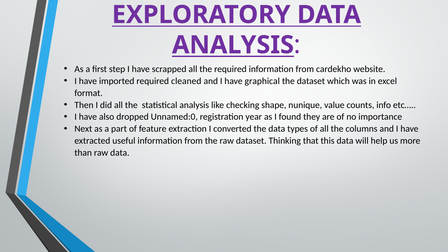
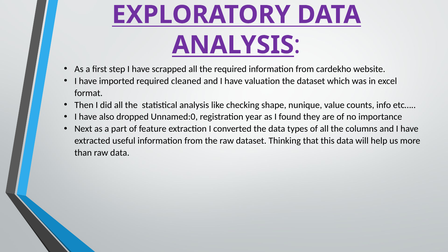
graphical: graphical -> valuation
